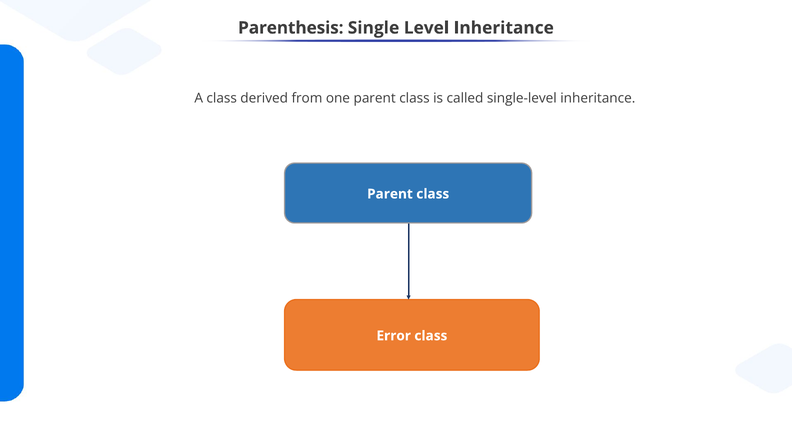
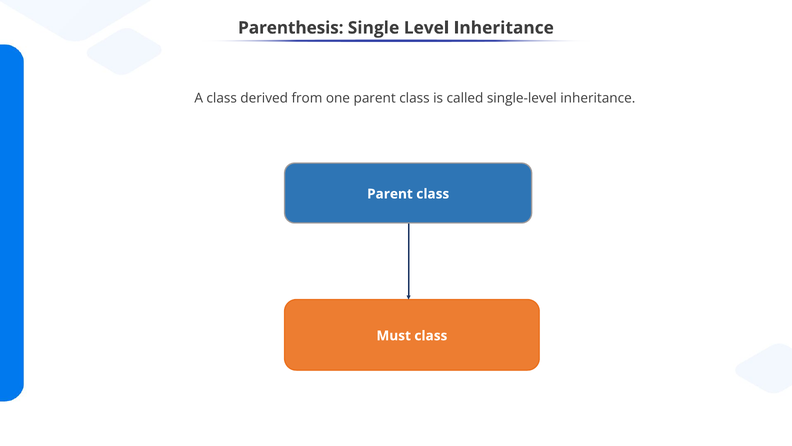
Error: Error -> Must
